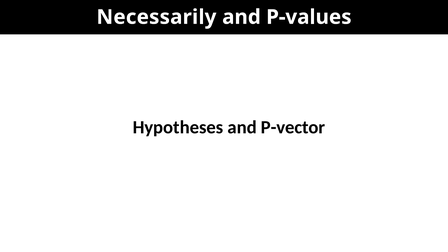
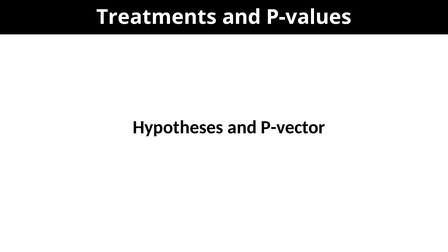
Necessarily: Necessarily -> Treatments
